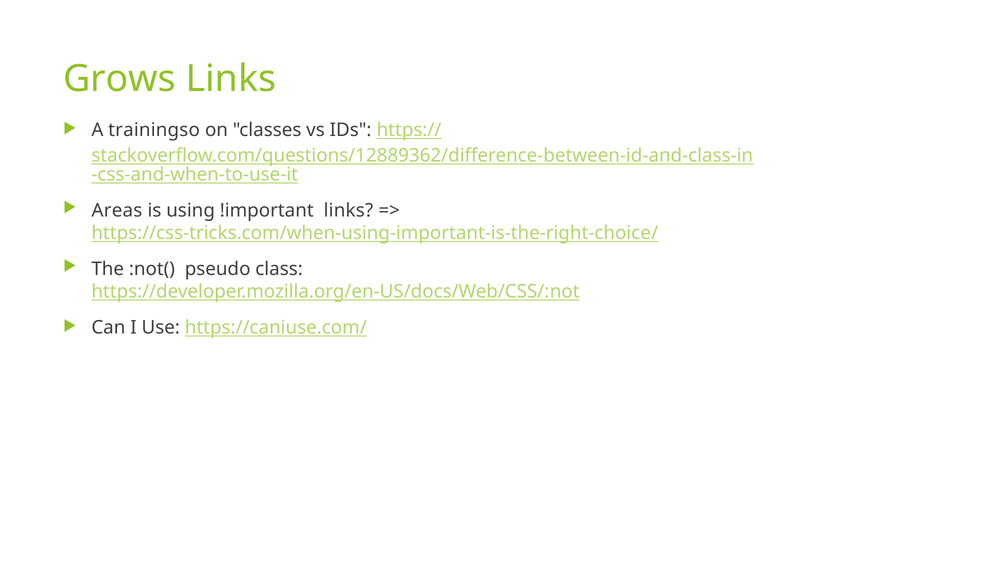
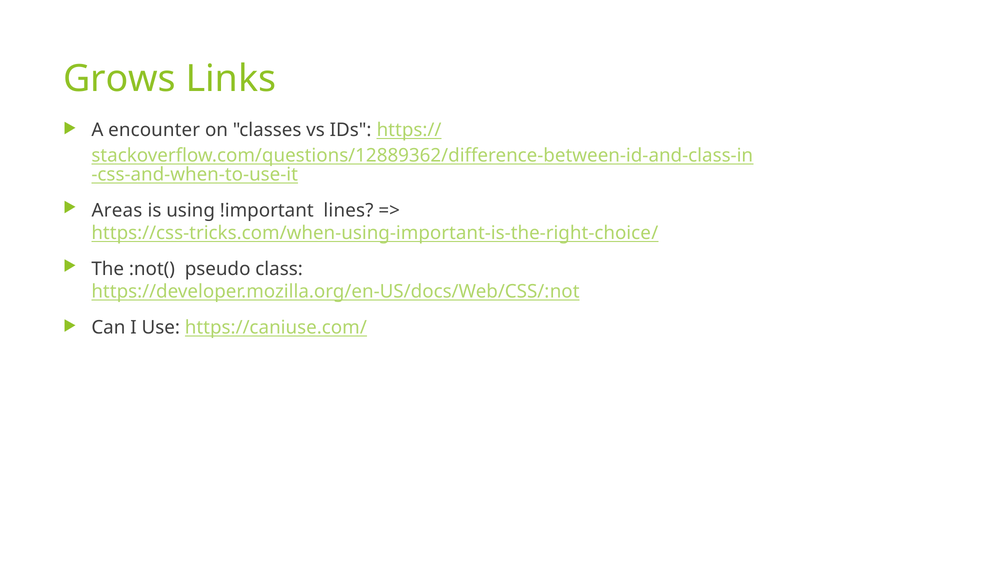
trainingso: trainingso -> encounter
!important links: links -> lines
